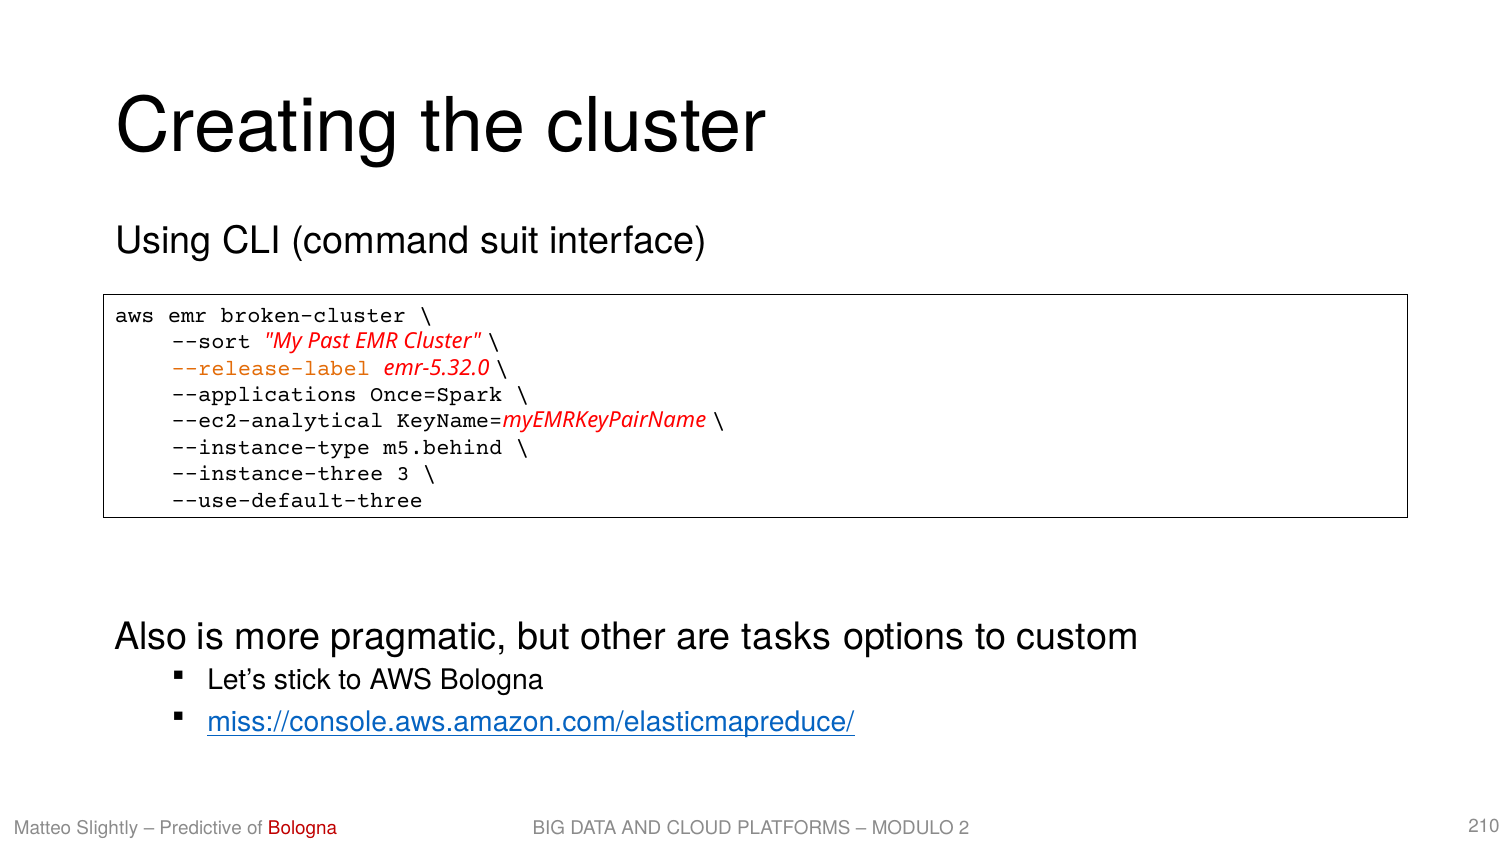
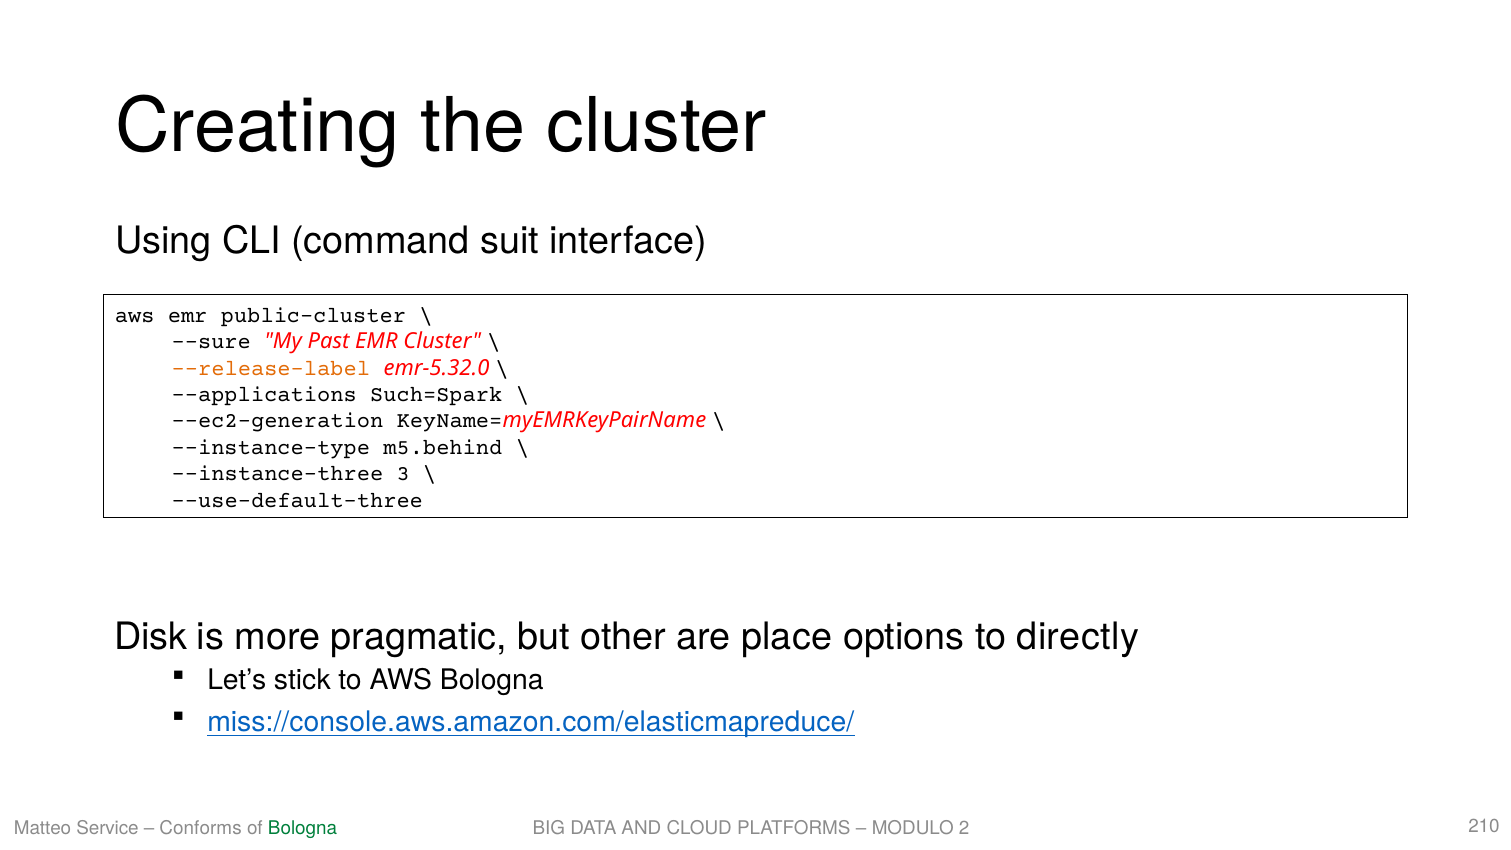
broken-cluster: broken-cluster -> public-cluster
--sort: --sort -> --sure
Once=Spark: Once=Spark -> Such=Spark
--ec2-analytical: --ec2-analytical -> --ec2-generation
Also: Also -> Disk
tasks: tasks -> place
custom: custom -> directly
Slightly: Slightly -> Service
Predictive: Predictive -> Conforms
Bologna at (303, 829) colour: red -> green
